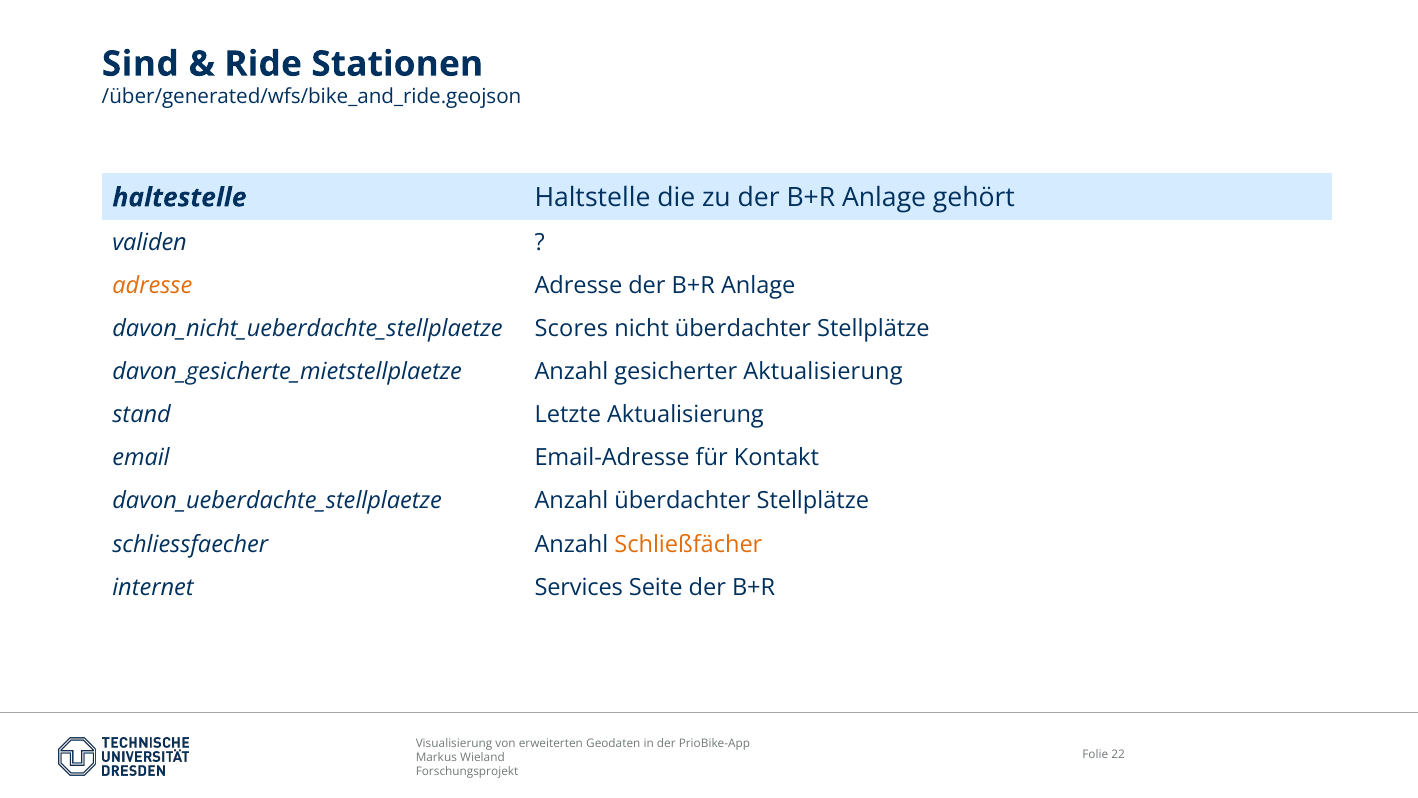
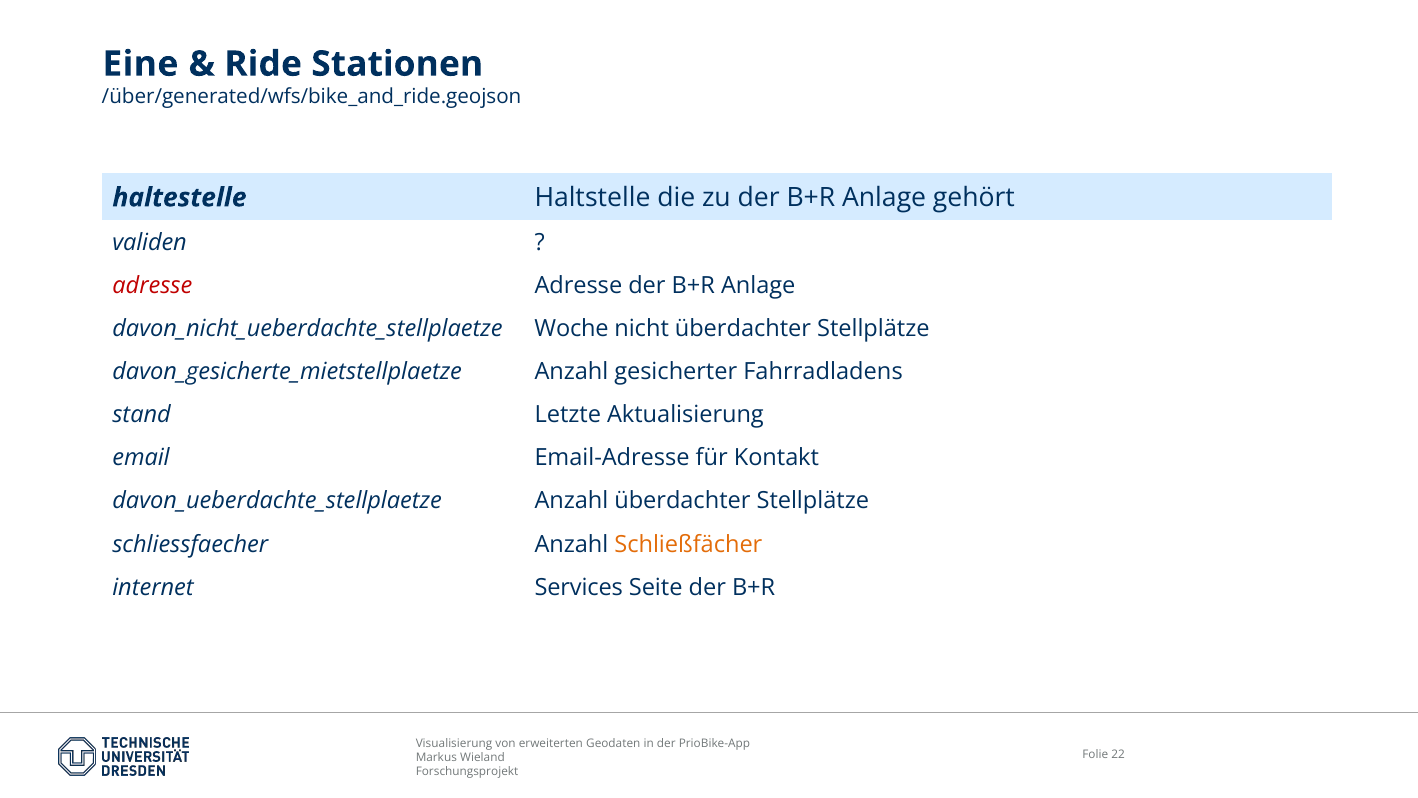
Sind: Sind -> Eine
adresse at (152, 285) colour: orange -> red
Scores: Scores -> Woche
gesicherter Aktualisierung: Aktualisierung -> Fahrradladens
